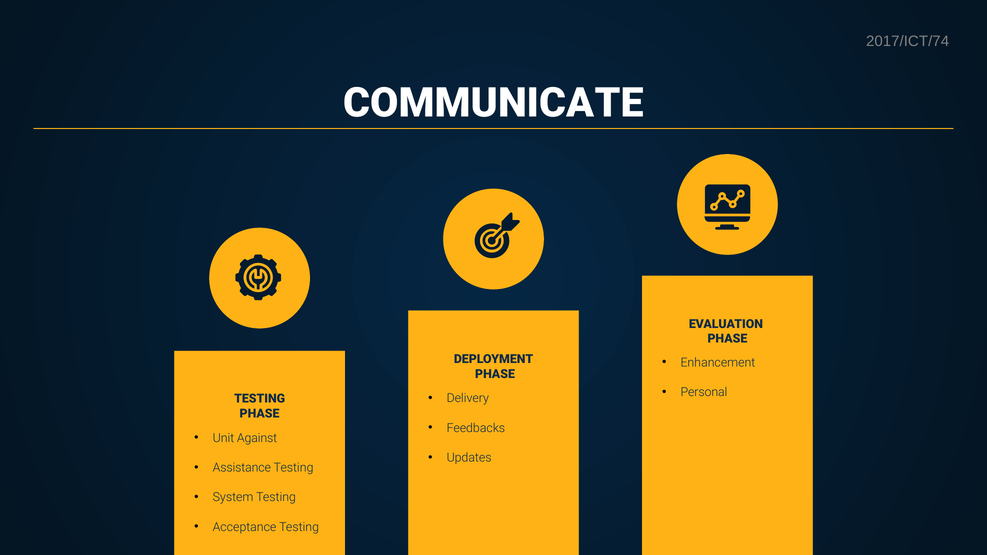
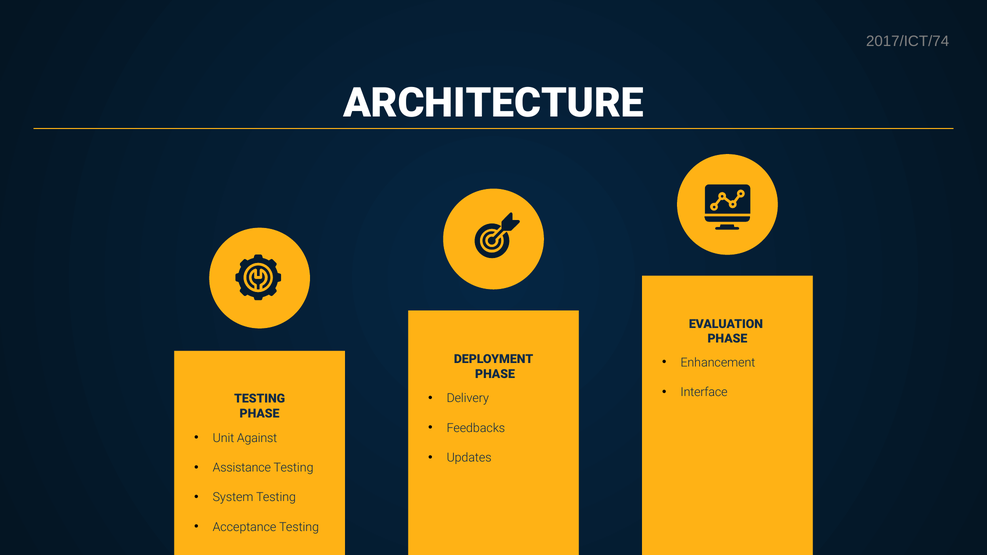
COMMUNICATE: COMMUNICATE -> ARCHITECTURE
Personal: Personal -> Interface
